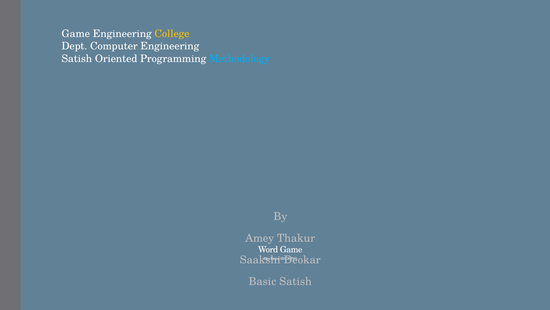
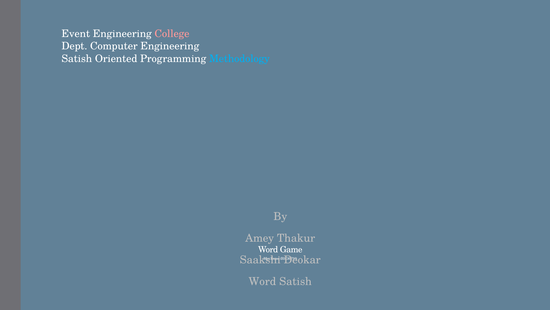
Game at (76, 34): Game -> Event
College colour: yellow -> pink
Basic at (262, 281): Basic -> Word
